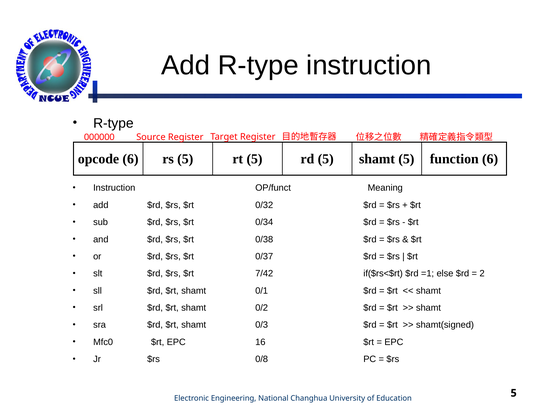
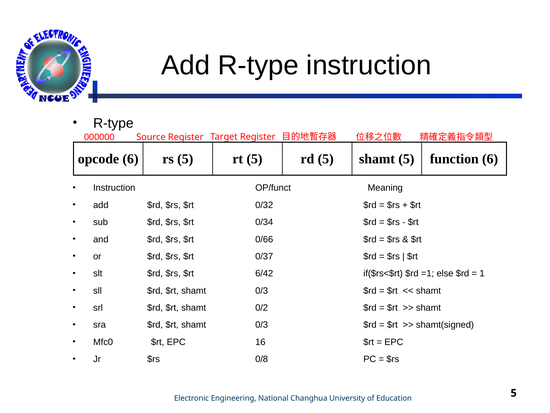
0/38: 0/38 -> 0/66
7/42: 7/42 -> 6/42
2: 2 -> 1
0/1 at (262, 290): 0/1 -> 0/3
